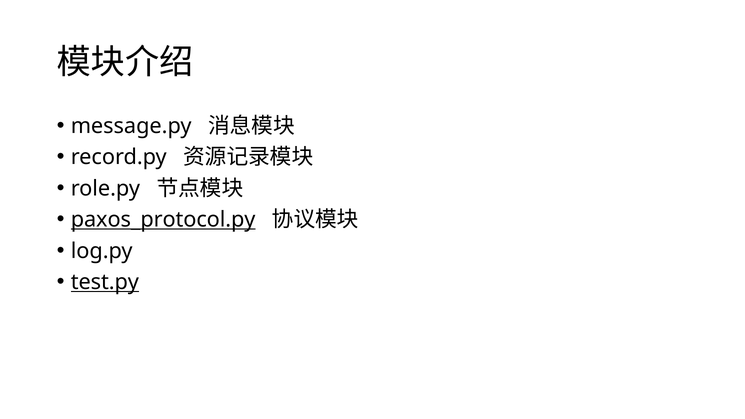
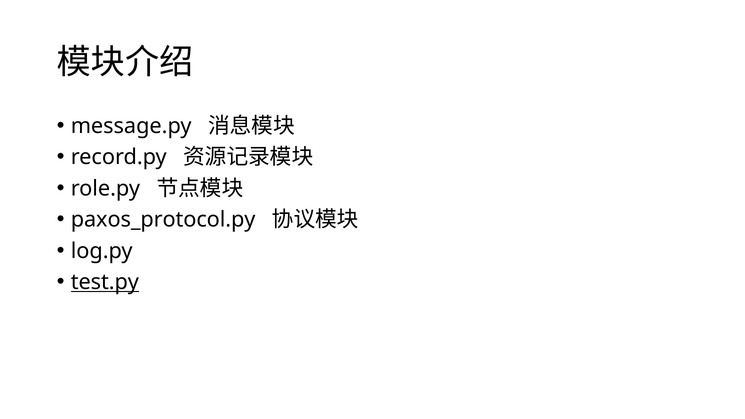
paxos_protocol.py underline: present -> none
